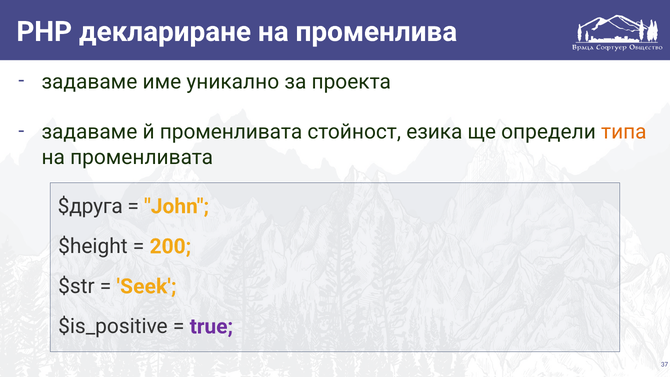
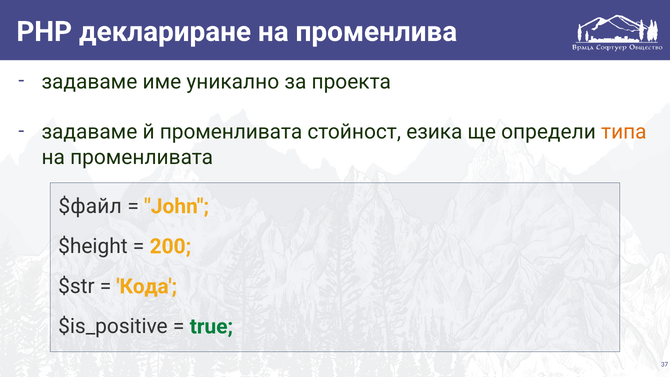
$друга: $друга -> $файл
Seek: Seek -> Кода
true colour: purple -> green
